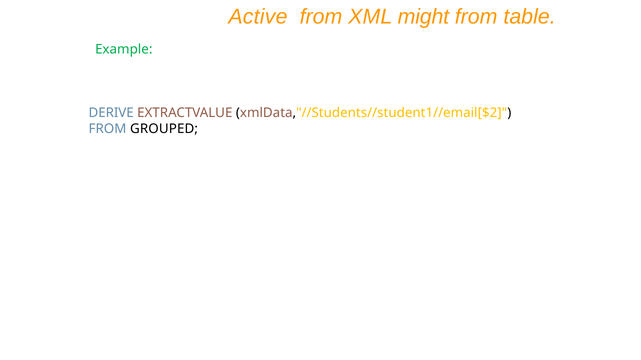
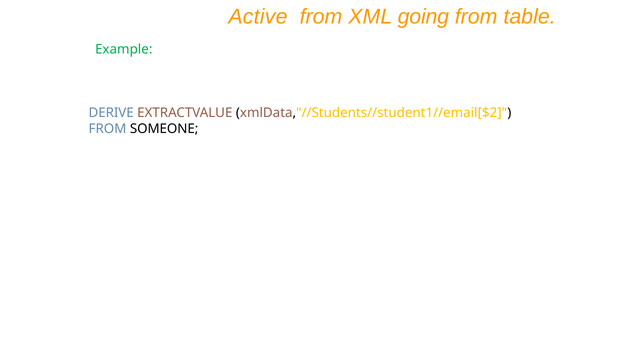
might: might -> going
GROUPED: GROUPED -> SOMEONE
